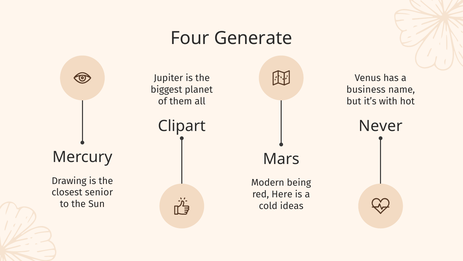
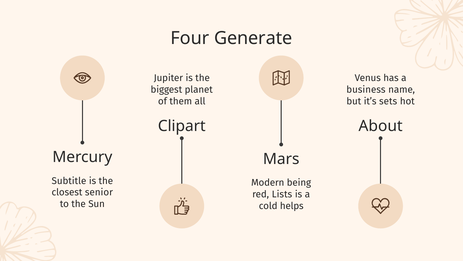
with: with -> sets
Never: Never -> About
Drawing: Drawing -> Subtitle
Here: Here -> Lists
ideas: ideas -> helps
